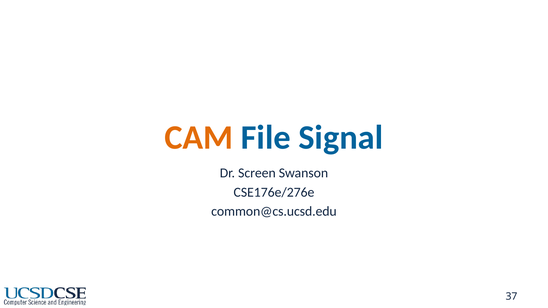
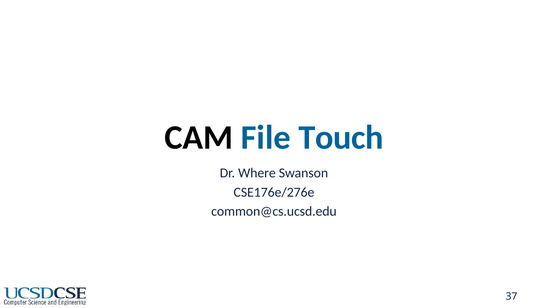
CAM colour: orange -> black
Signal: Signal -> Touch
Screen: Screen -> Where
